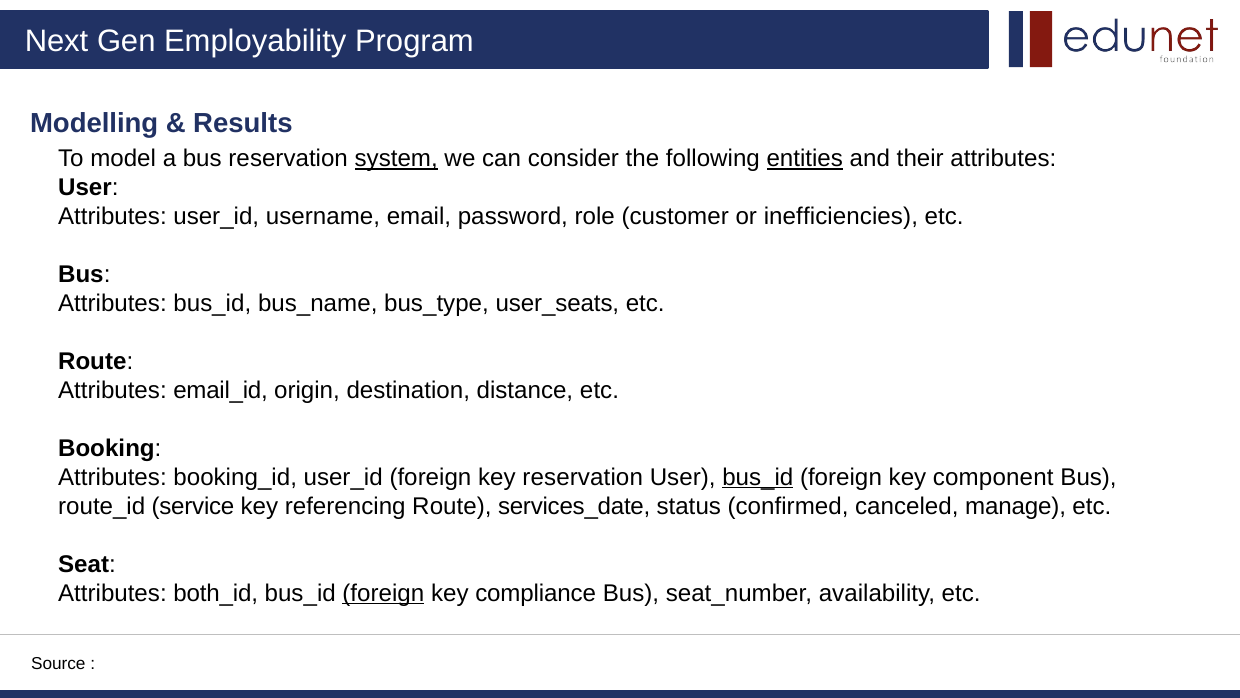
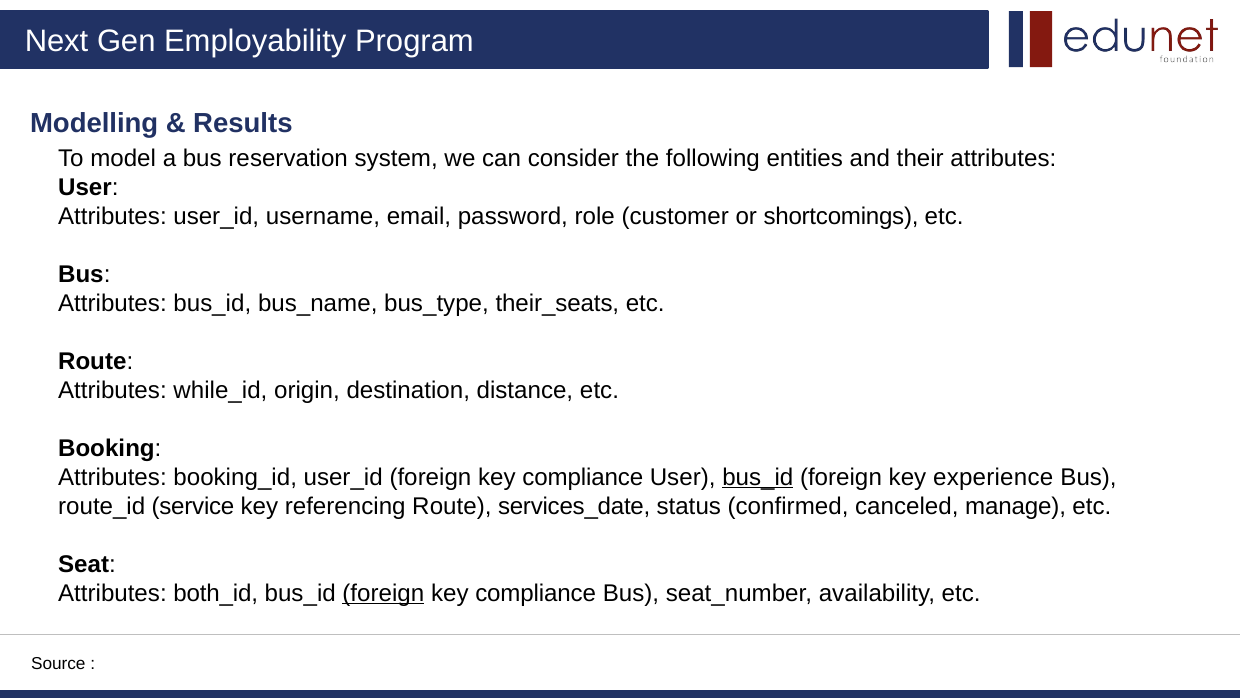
system underline: present -> none
entities underline: present -> none
inefficiencies: inefficiencies -> shortcomings
user_seats: user_seats -> their_seats
email_id: email_id -> while_id
user_id foreign key reservation: reservation -> compliance
component: component -> experience
